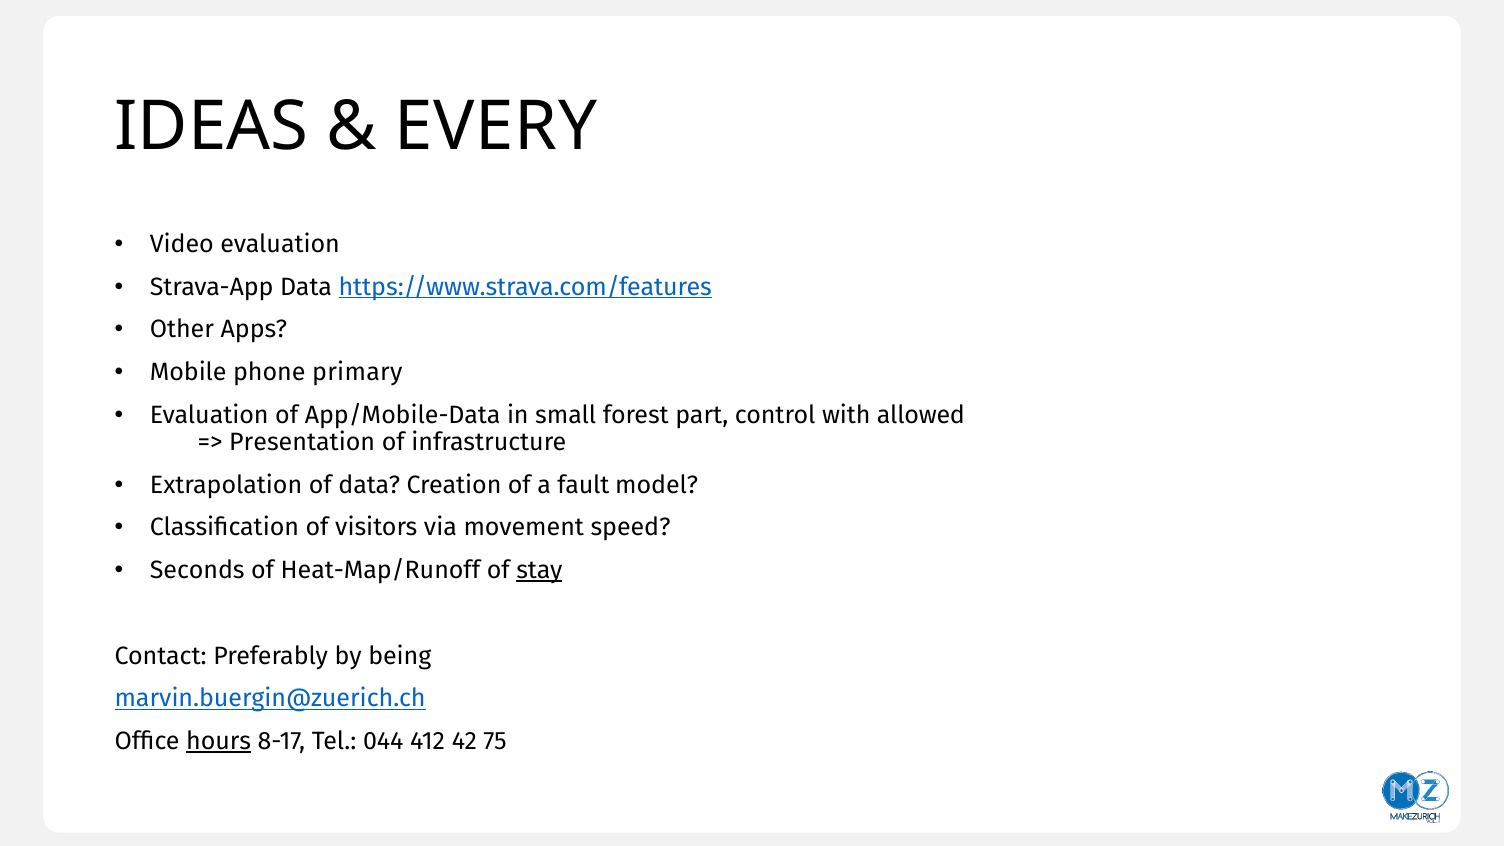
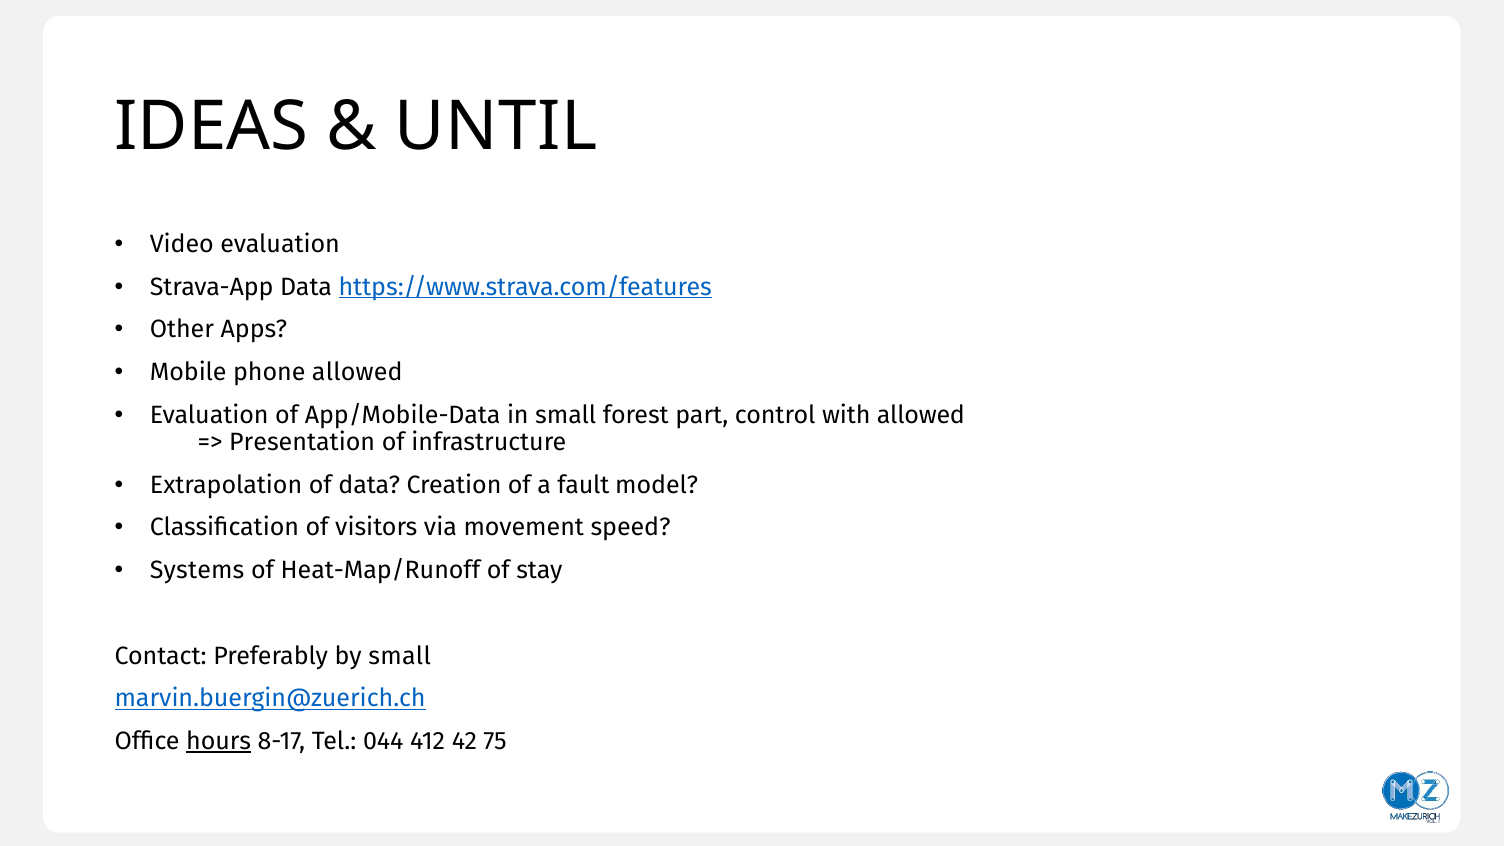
EVERY: EVERY -> UNTIL
phone primary: primary -> allowed
Seconds: Seconds -> Systems
stay underline: present -> none
by being: being -> small
